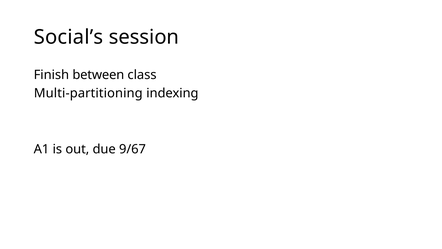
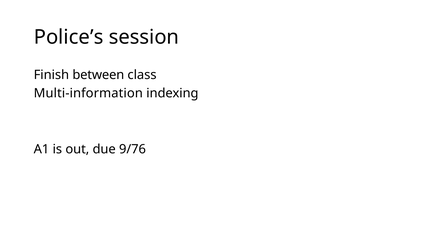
Social’s: Social’s -> Police’s
Multi-partitioning: Multi-partitioning -> Multi-information
9/67: 9/67 -> 9/76
